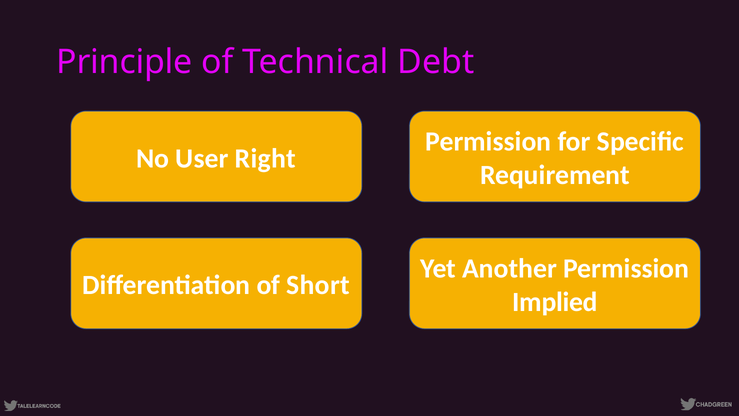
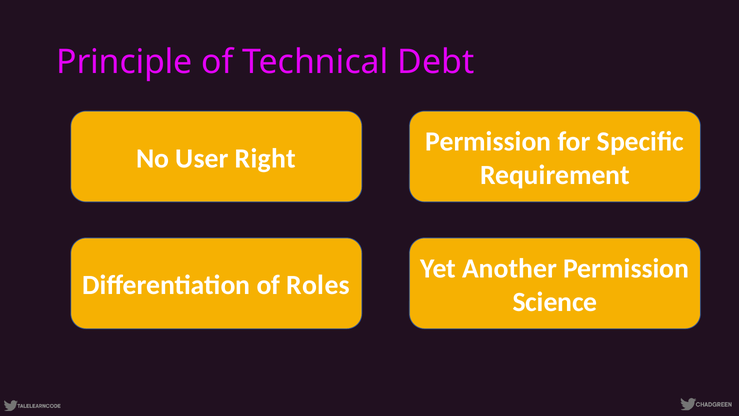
Short: Short -> Roles
Implied: Implied -> Science
